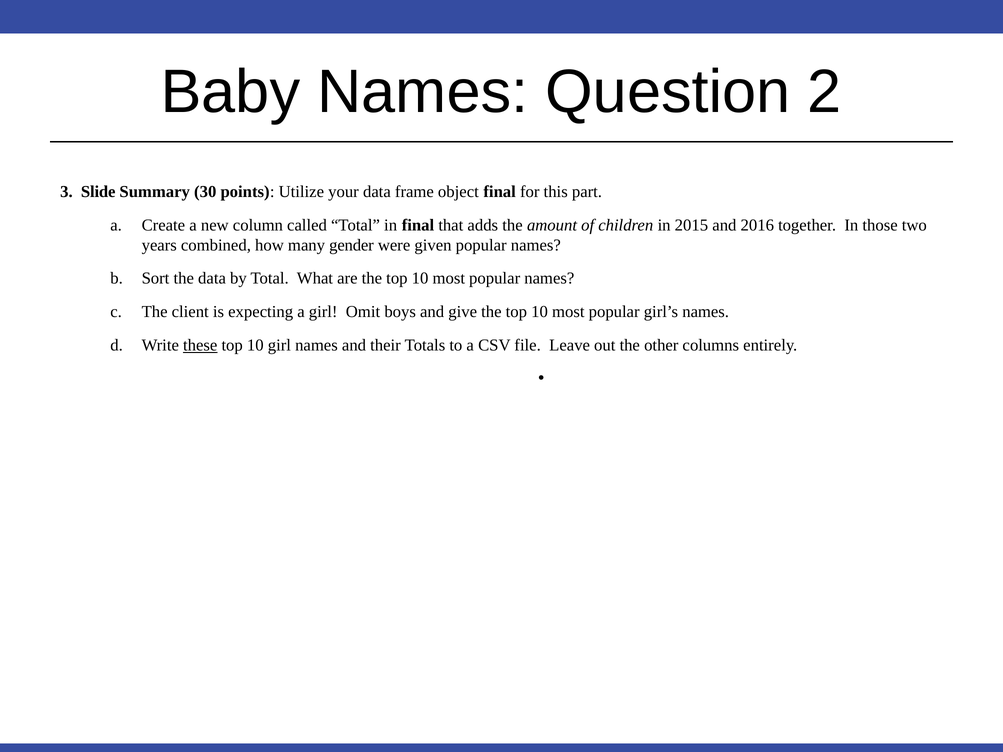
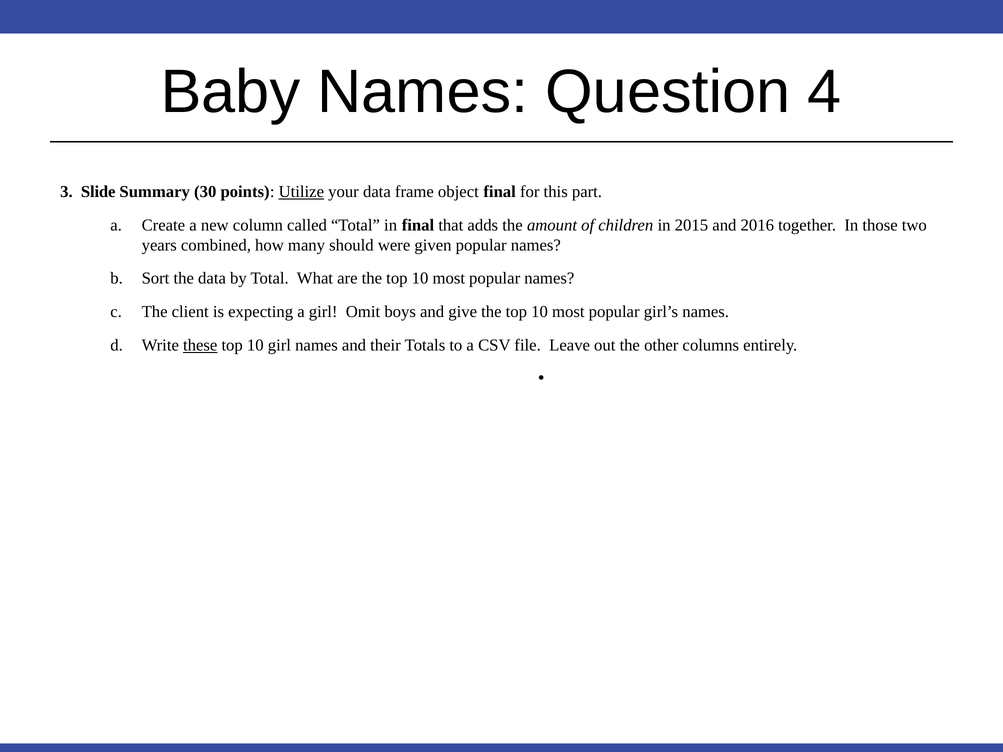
2: 2 -> 4
Utilize underline: none -> present
gender: gender -> should
